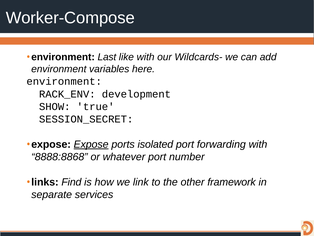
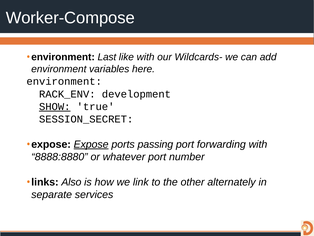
SHOW underline: none -> present
isolated: isolated -> passing
8888:8868: 8888:8868 -> 8888:8880
Find: Find -> Also
framework: framework -> alternately
